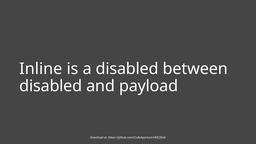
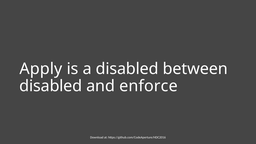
Inline: Inline -> Apply
payload: payload -> enforce
